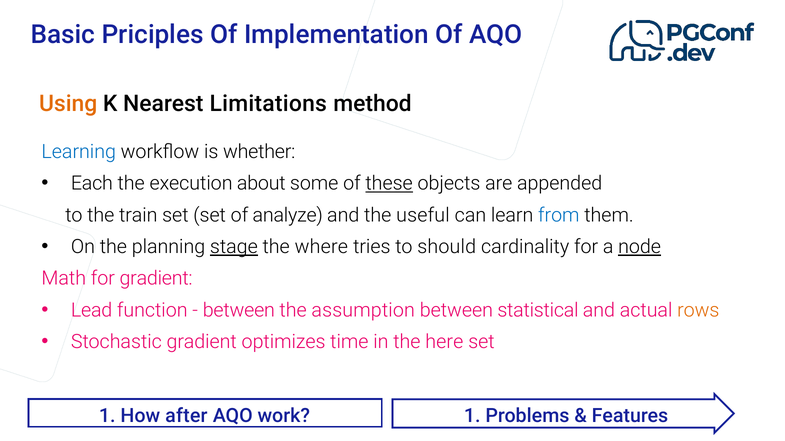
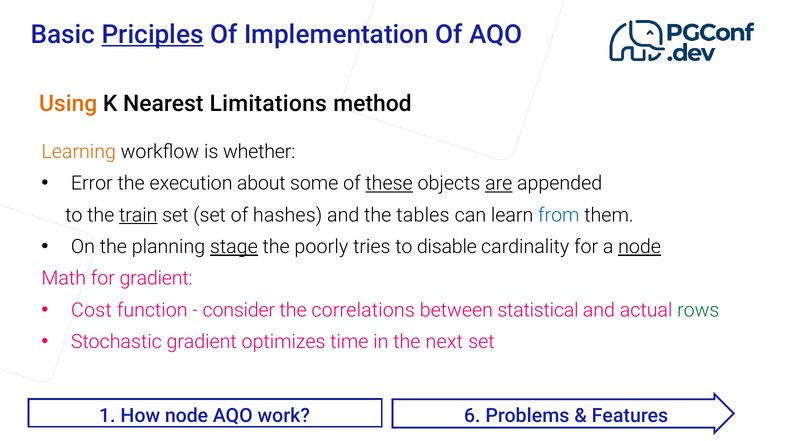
Priciples underline: none -> present
Learning colour: blue -> orange
Each: Each -> Error
are underline: none -> present
train underline: none -> present
analyze: analyze -> hashes
useful: useful -> tables
where: where -> poorly
should: should -> disable
Lead: Lead -> Cost
between at (239, 311): between -> consider
assumption: assumption -> correlations
rows colour: orange -> green
here: here -> next
How after: after -> node
work 1: 1 -> 6
